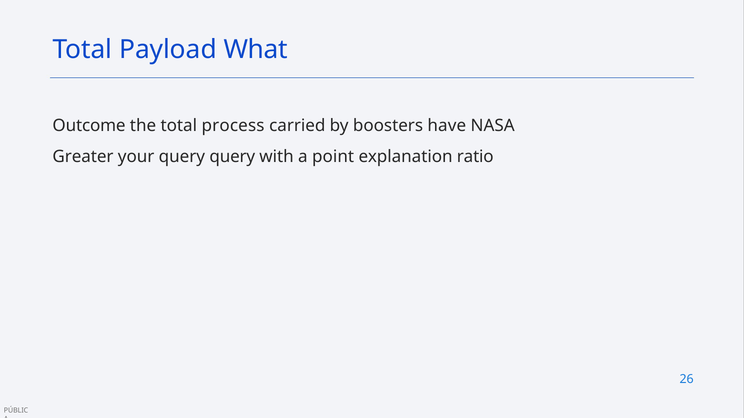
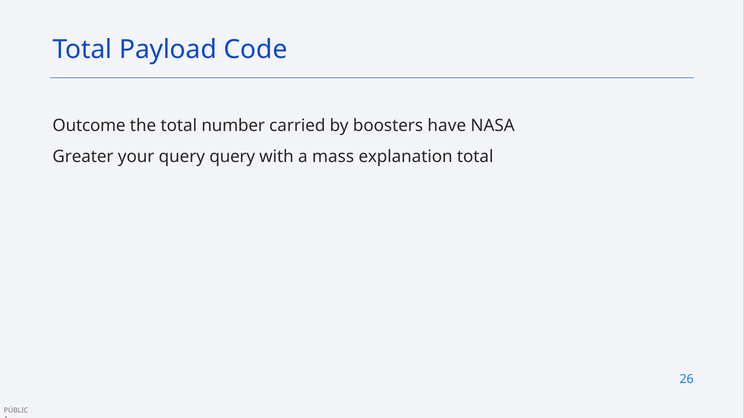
What: What -> Code
process: process -> number
point: point -> mass
explanation ratio: ratio -> total
